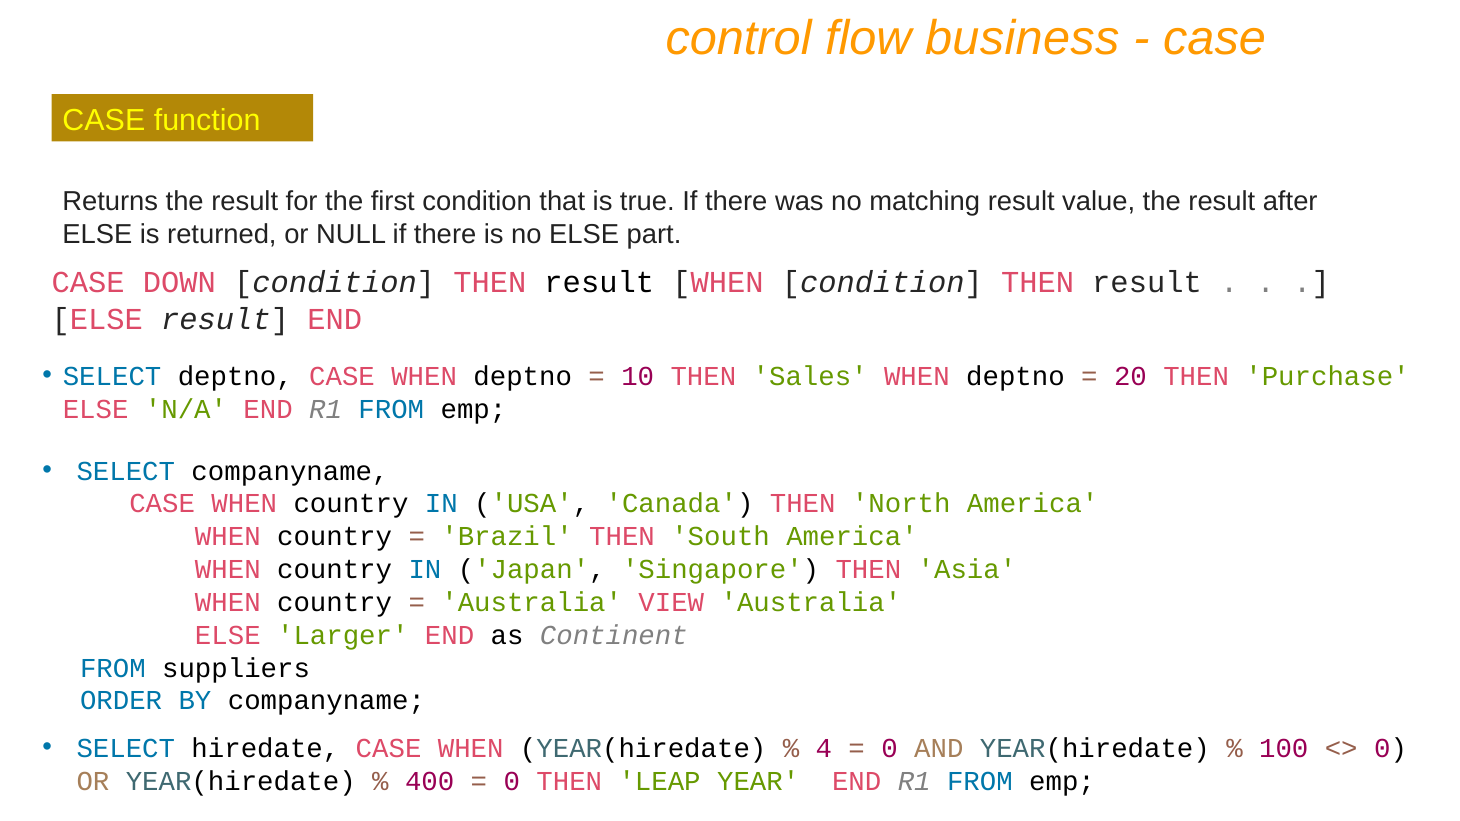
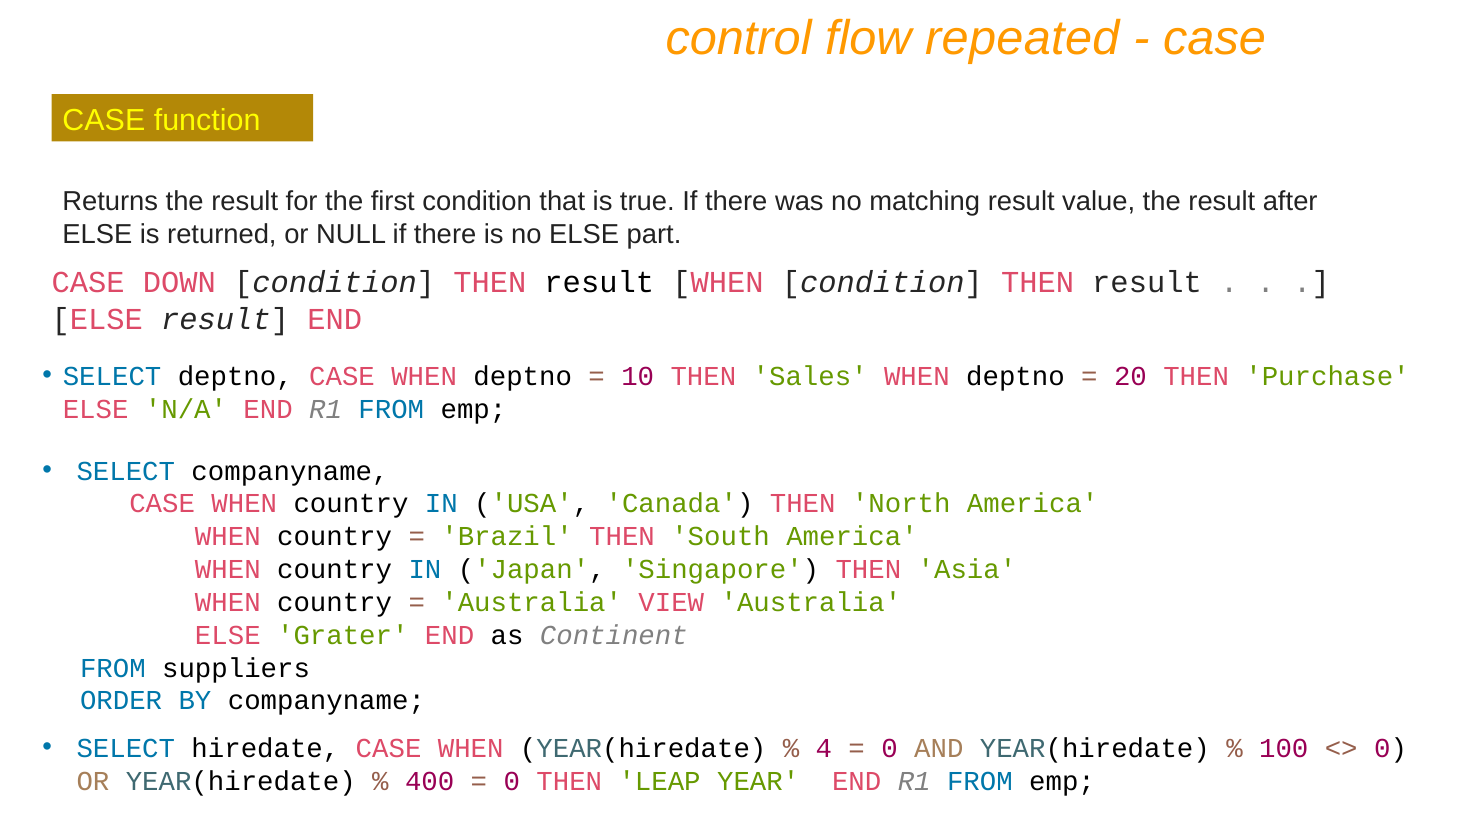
business: business -> repeated
Larger: Larger -> Grater
